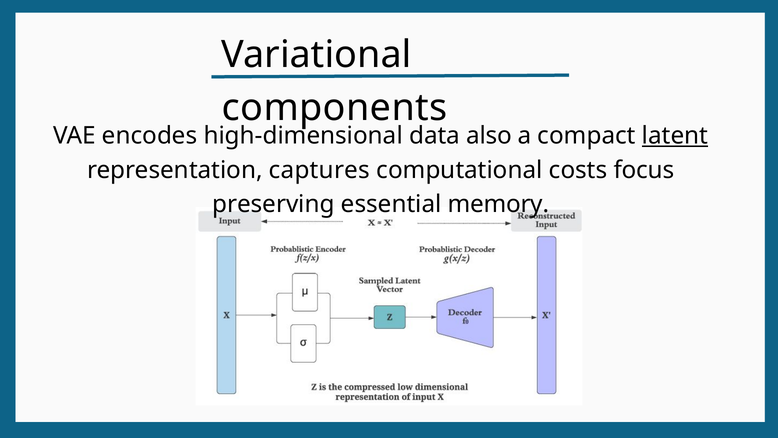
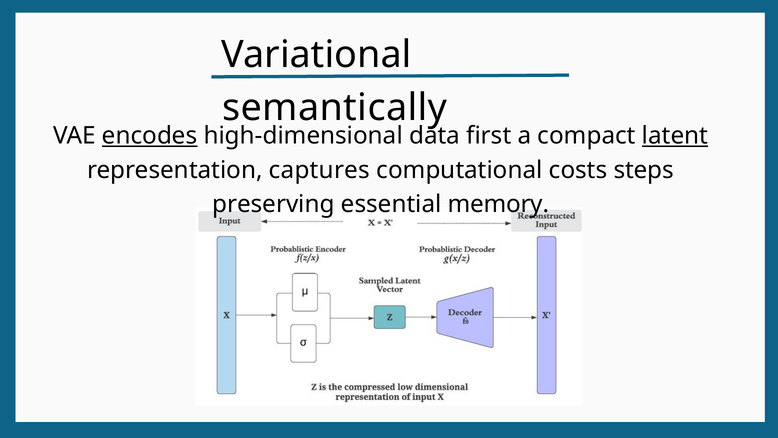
components: components -> semantically
encodes underline: none -> present
also: also -> first
focus: focus -> steps
